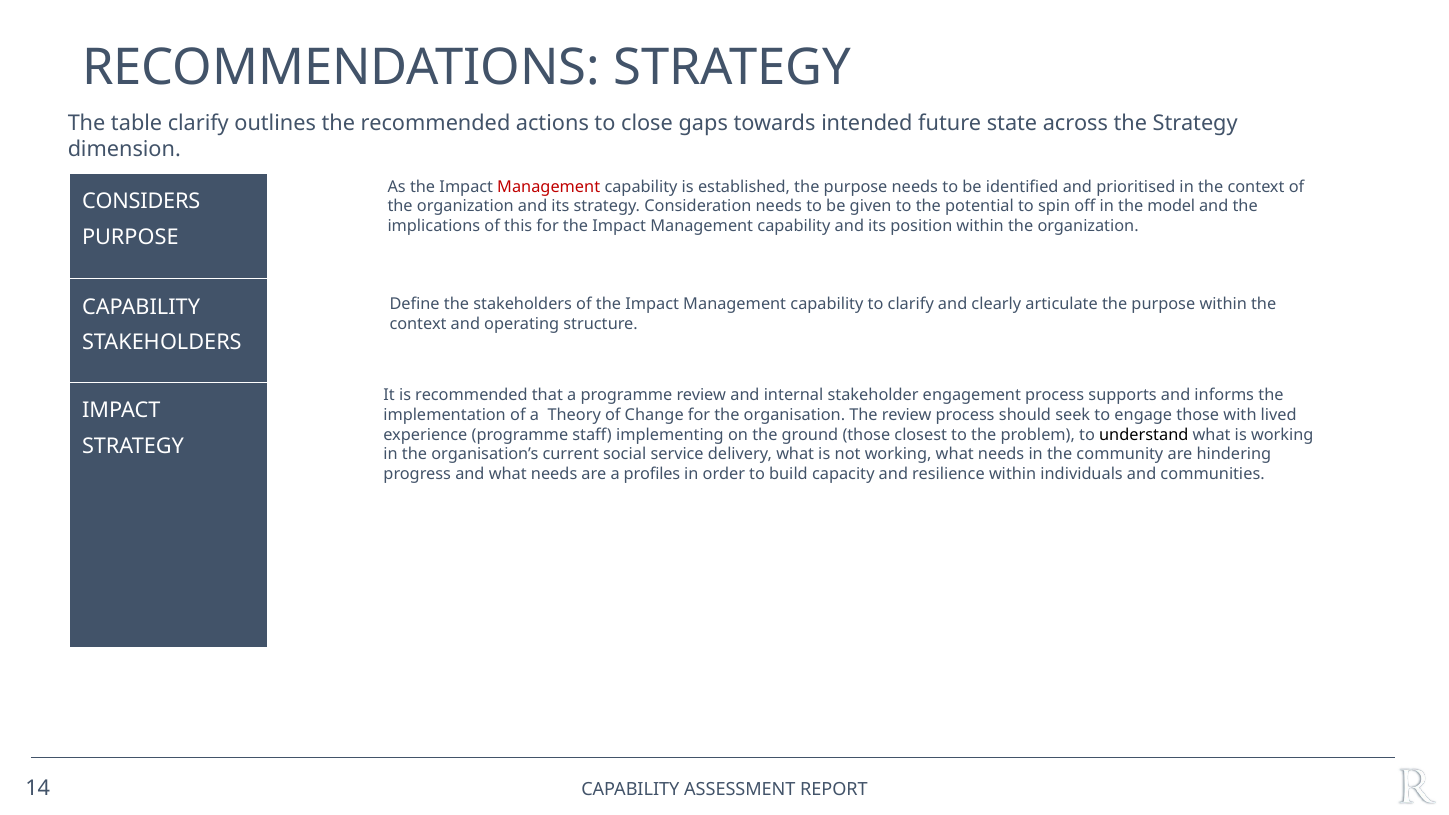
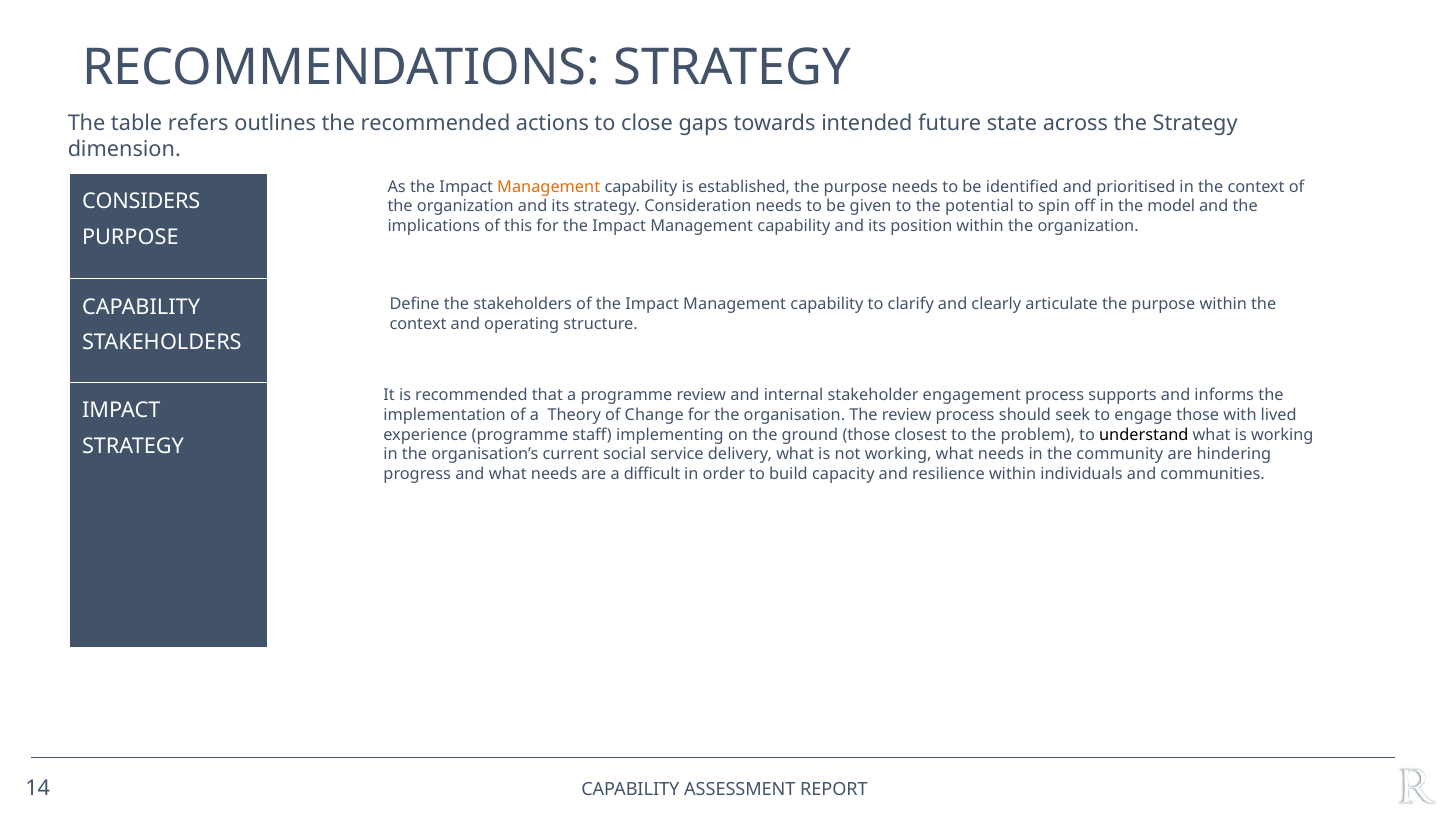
table clarify: clarify -> refers
Management at (549, 187) colour: red -> orange
profiles: profiles -> difficult
